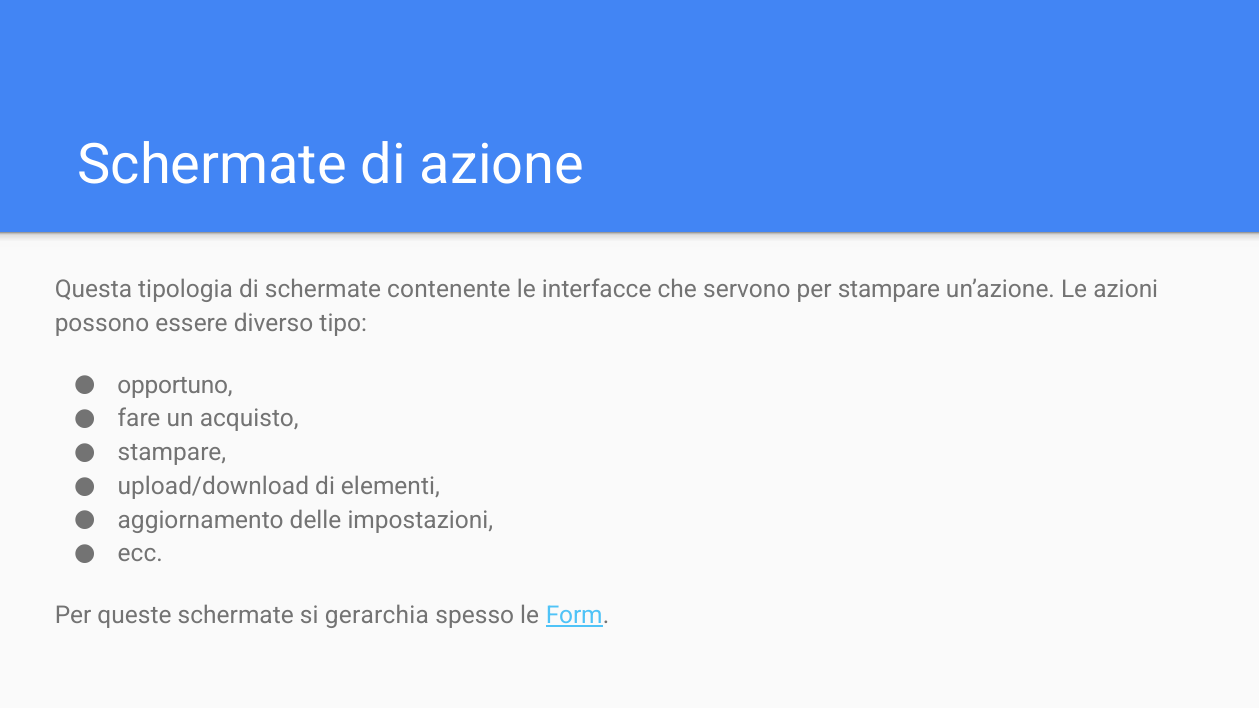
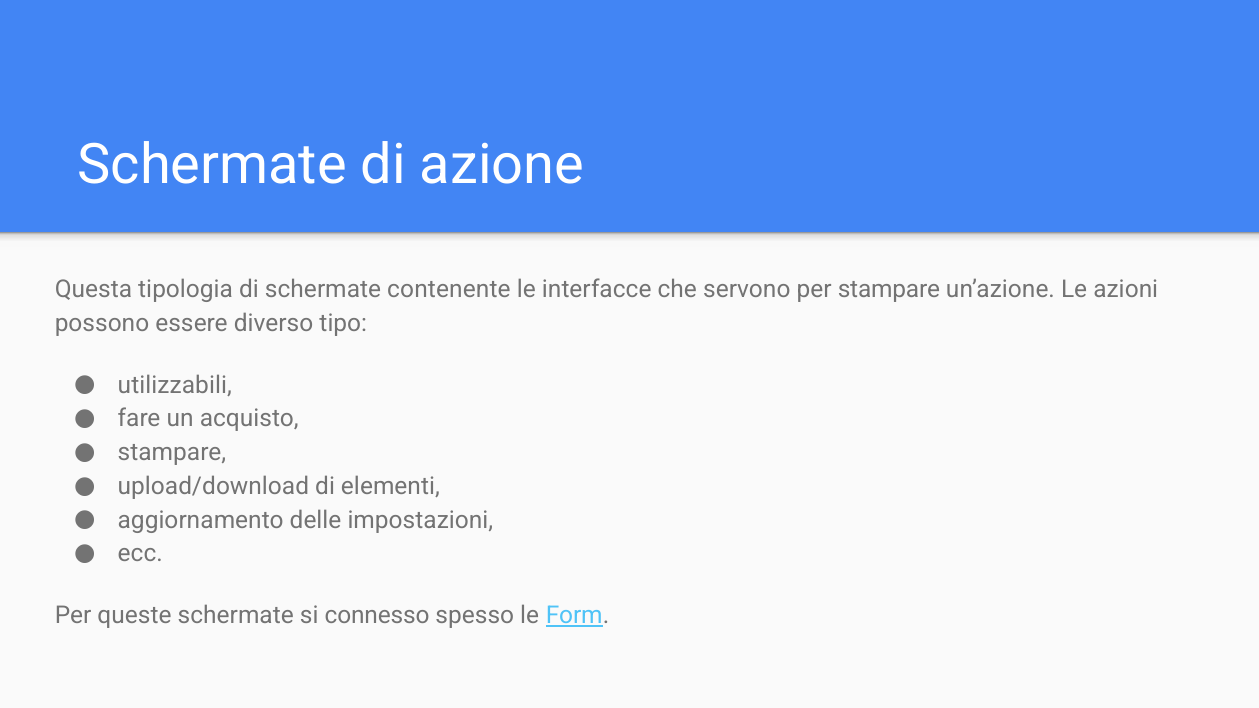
opportuno: opportuno -> utilizzabili
gerarchia: gerarchia -> connesso
